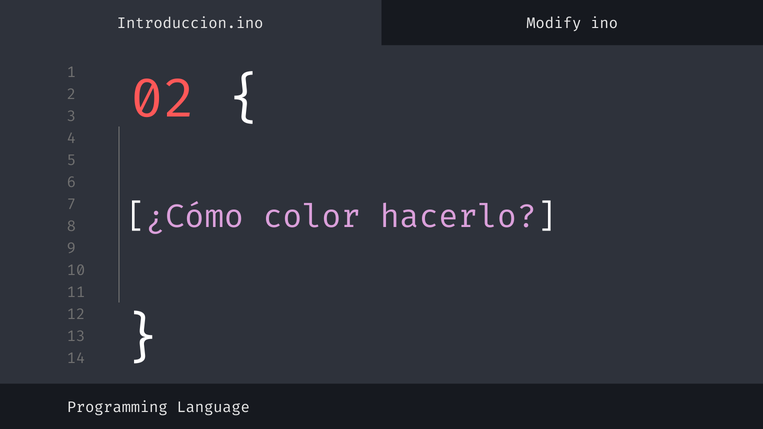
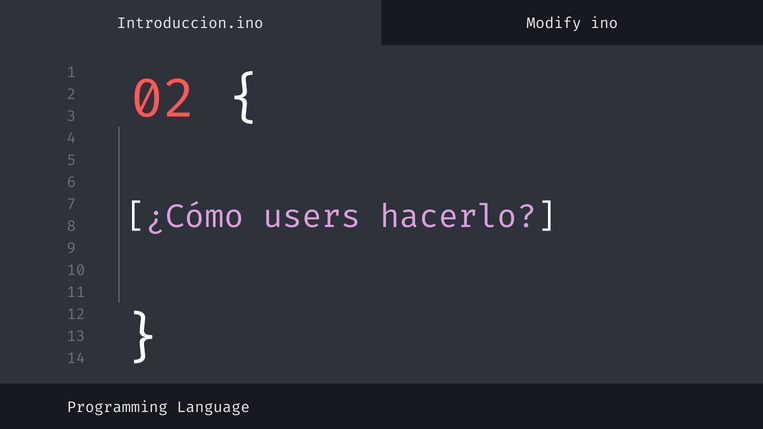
color: color -> users
